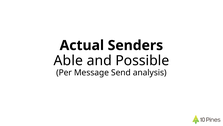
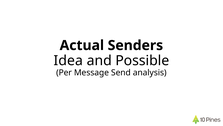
Able: Able -> Idea
